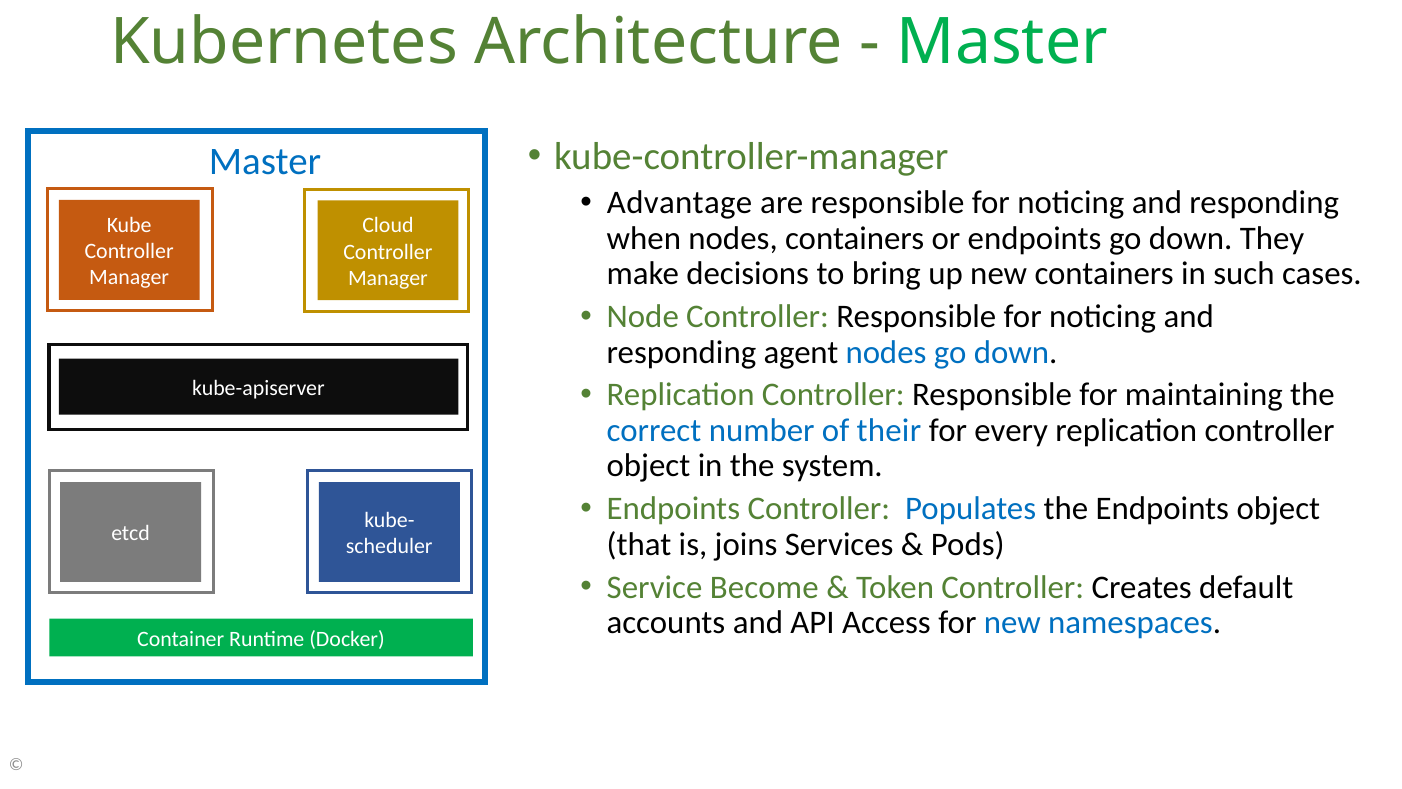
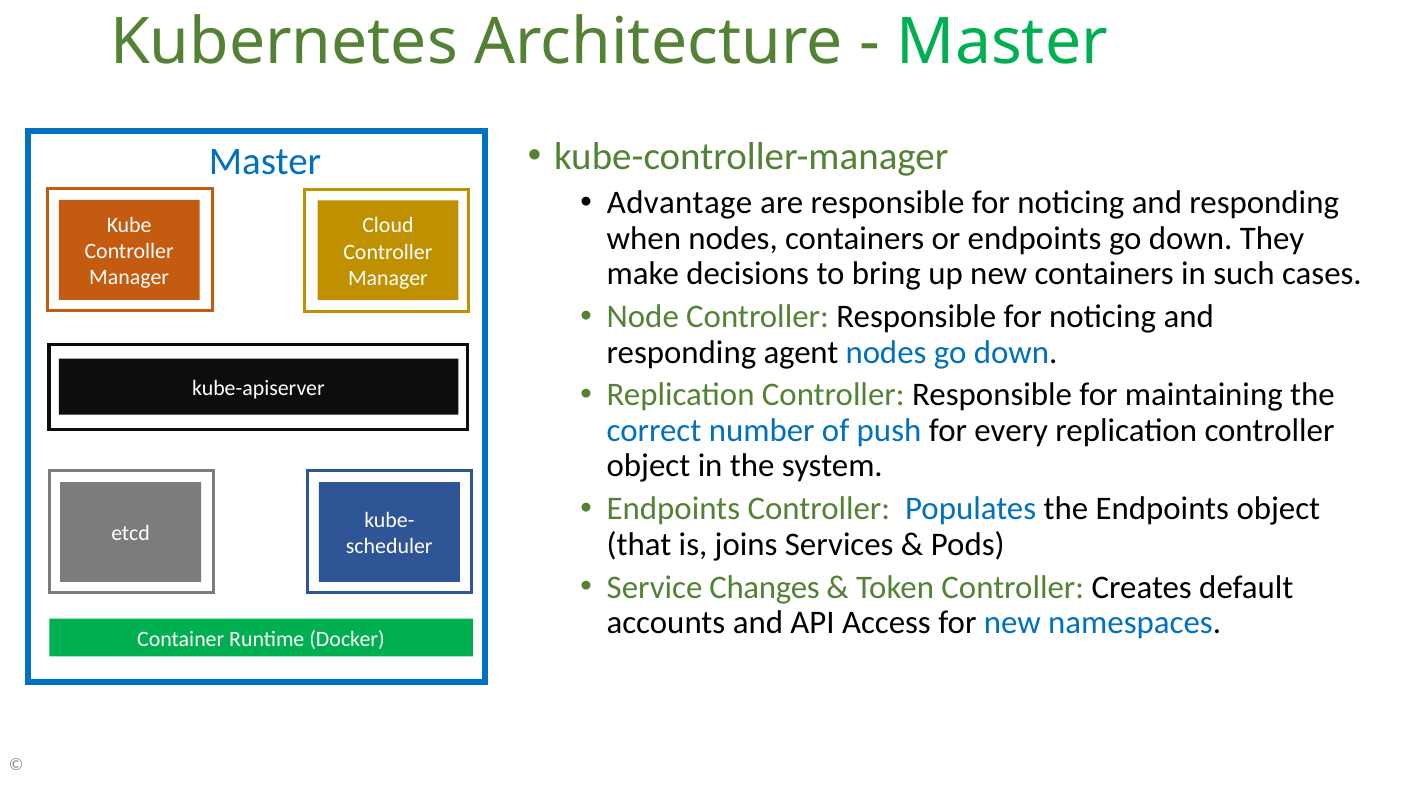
their: their -> push
Become: Become -> Changes
